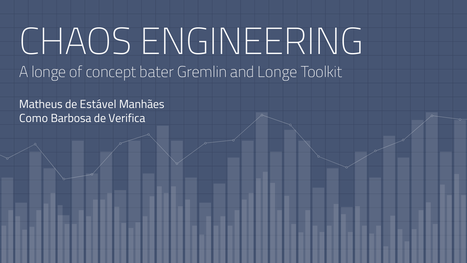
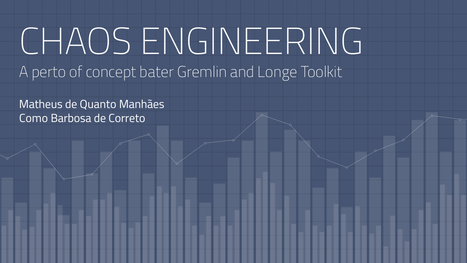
A longe: longe -> perto
Estável: Estável -> Quanto
Verifica: Verifica -> Correto
